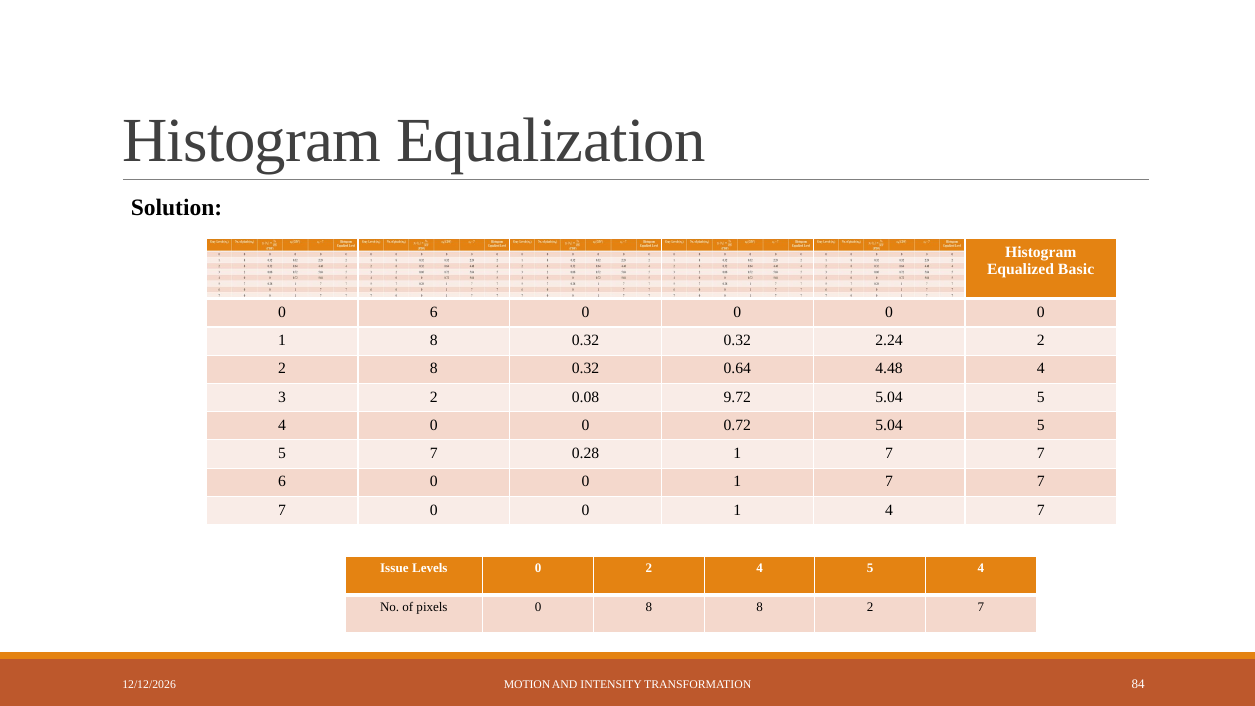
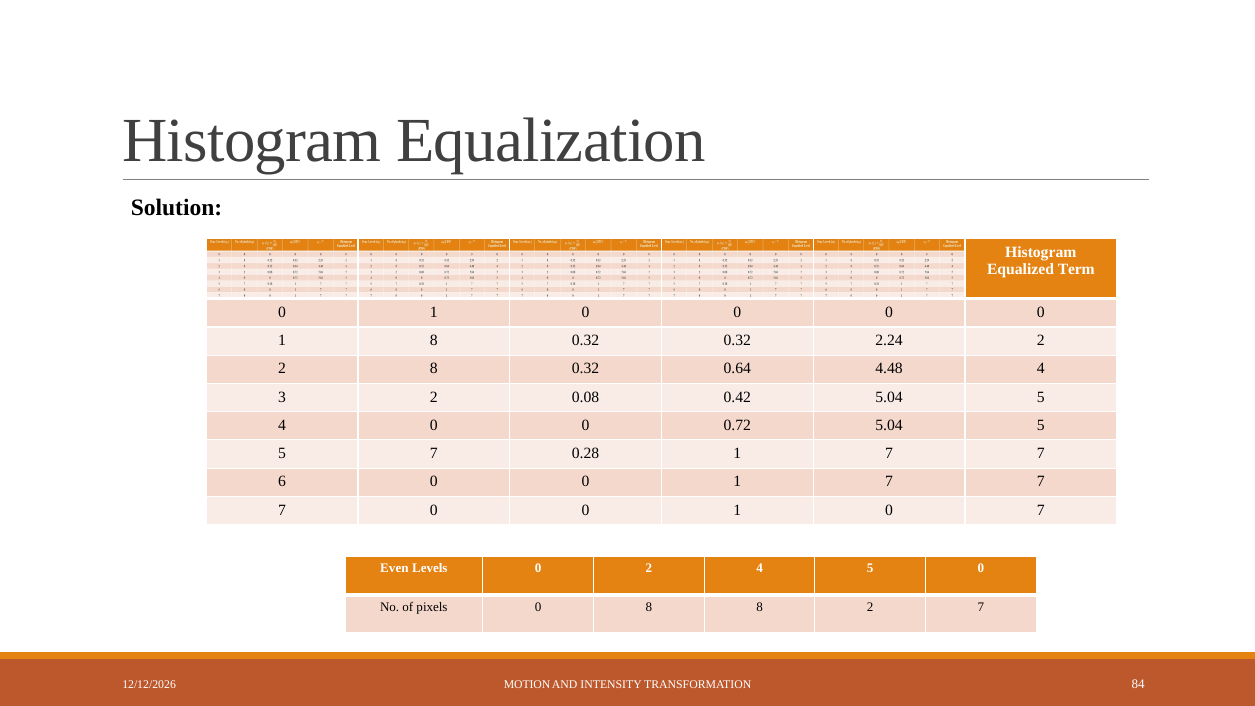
Basic: Basic -> Term
6 at (434, 312): 6 -> 1
9.72: 9.72 -> 0.42
0 0 1 4: 4 -> 0
Issue: Issue -> Even
4 5 4: 4 -> 0
